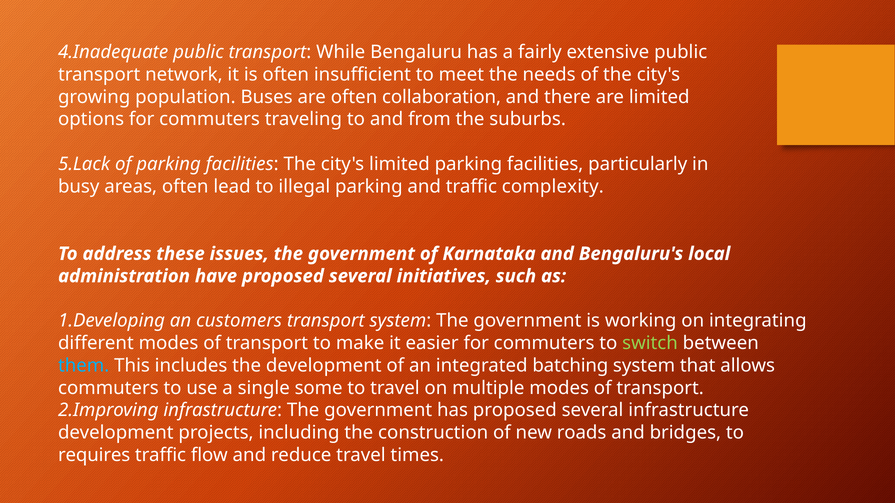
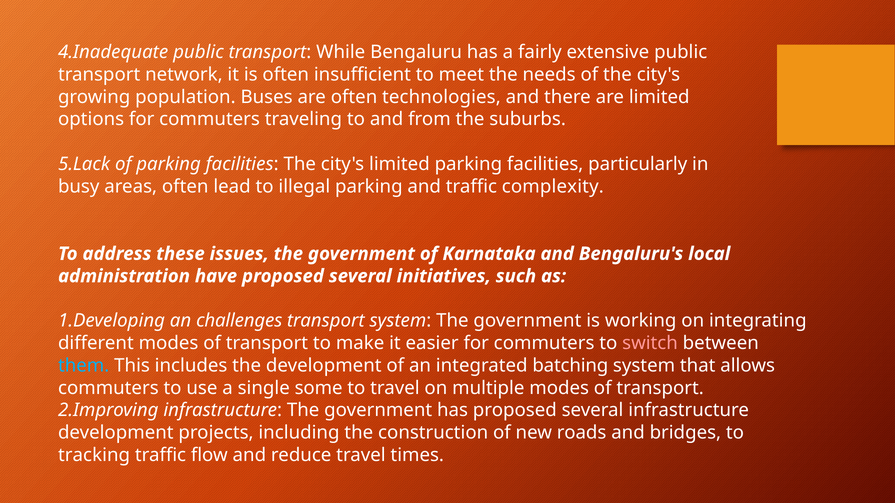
collaboration: collaboration -> technologies
customers: customers -> challenges
switch colour: light green -> pink
requires: requires -> tracking
